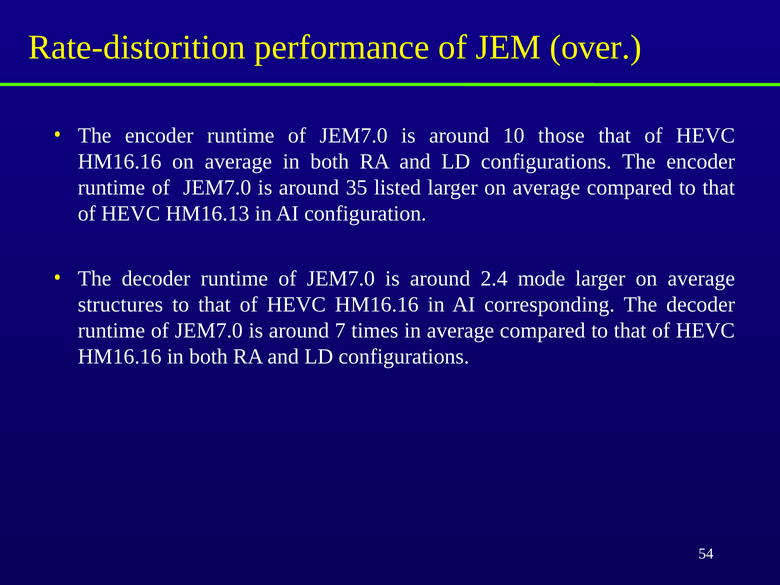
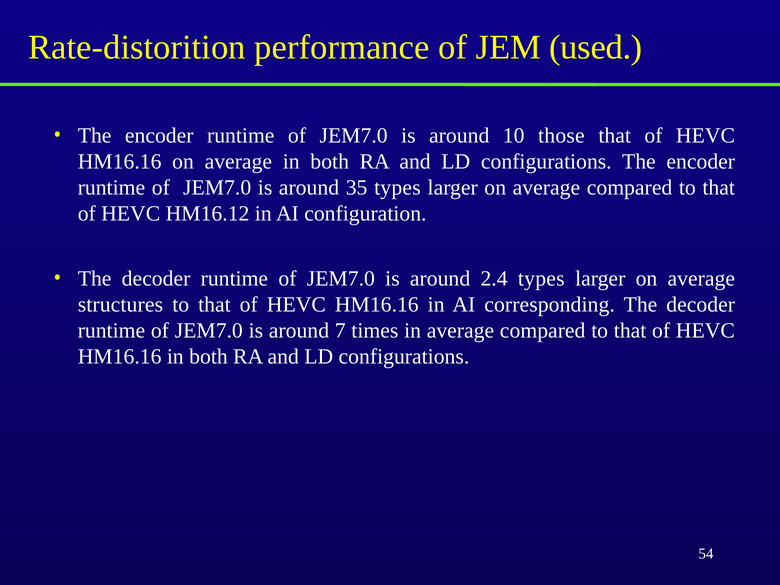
over: over -> used
35 listed: listed -> types
HM16.13: HM16.13 -> HM16.12
2.4 mode: mode -> types
